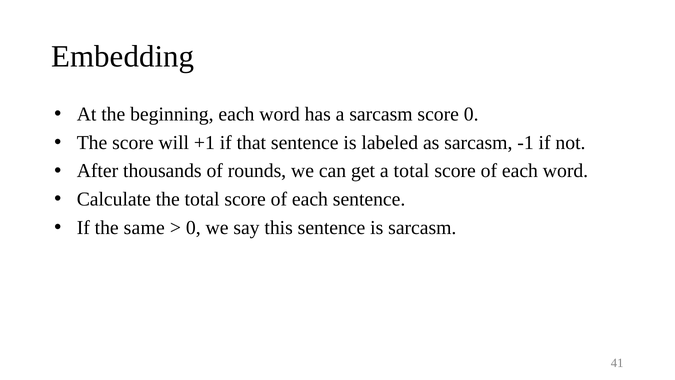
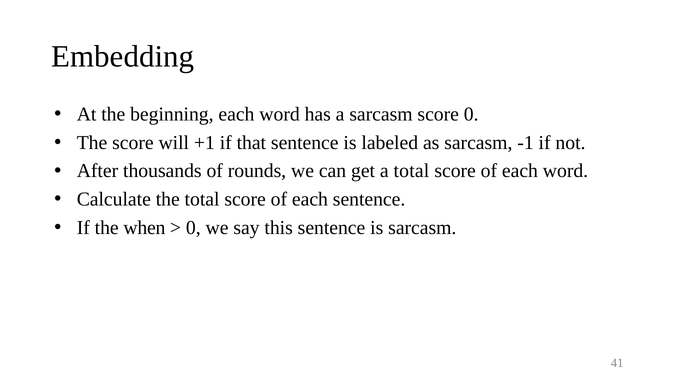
same: same -> when
